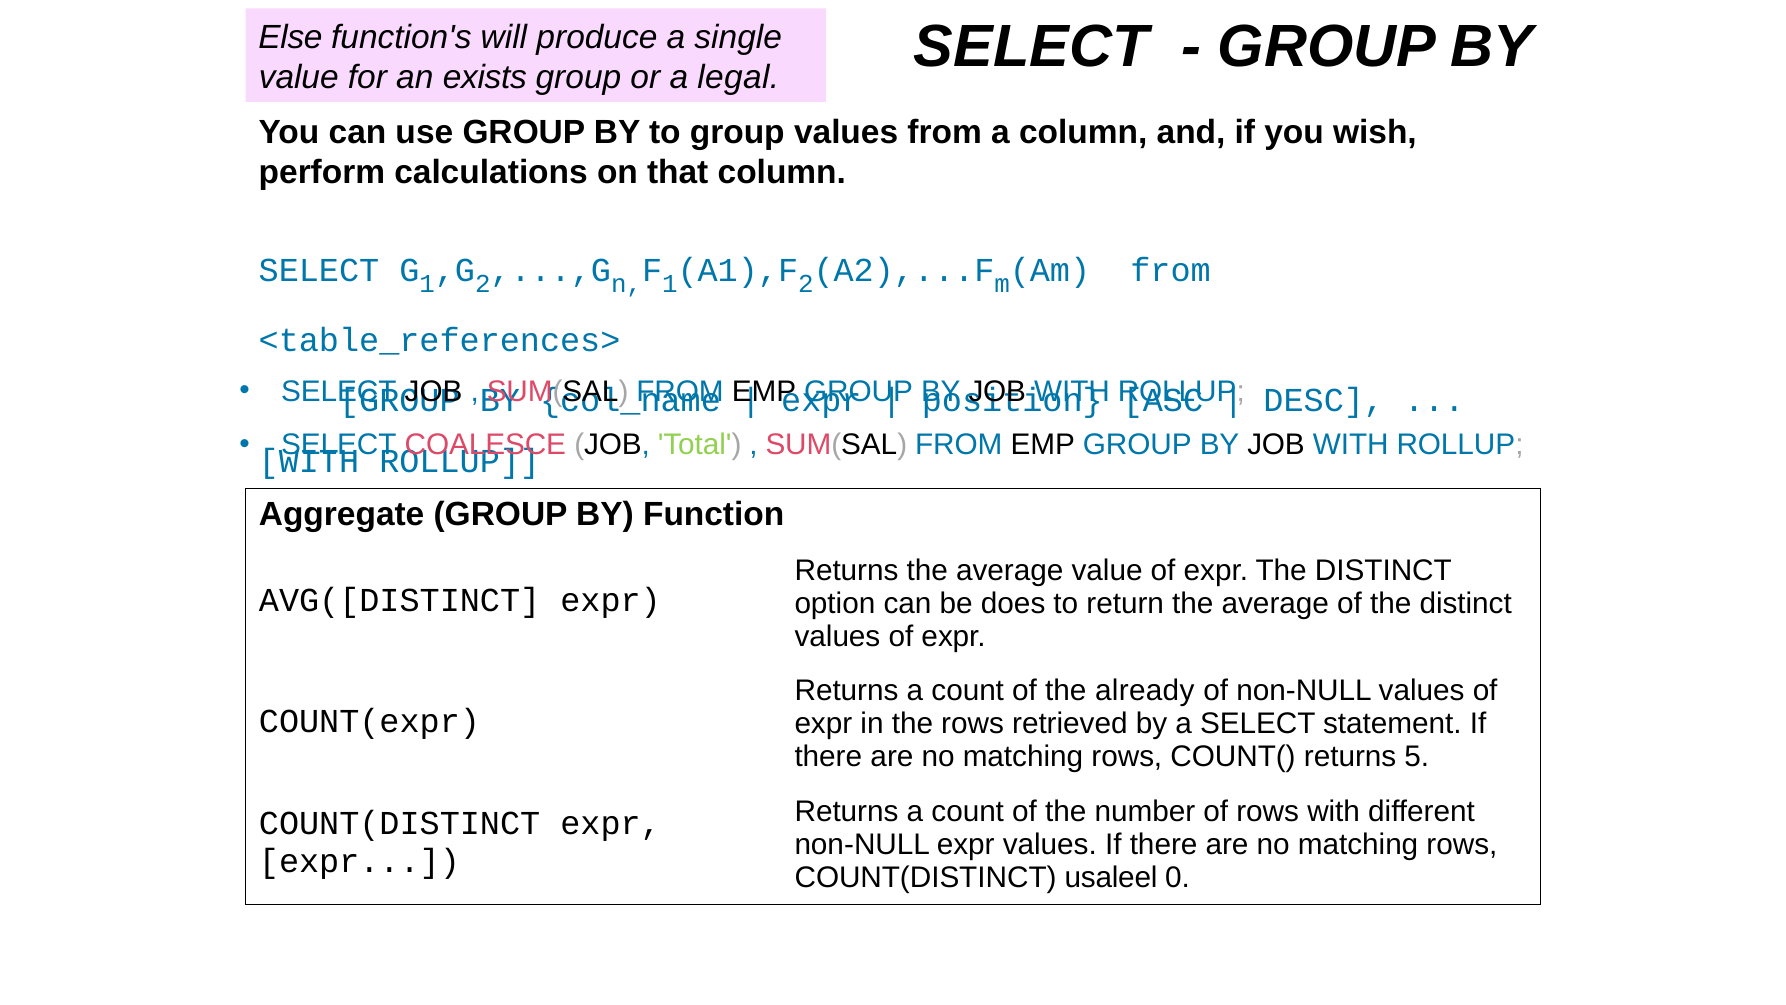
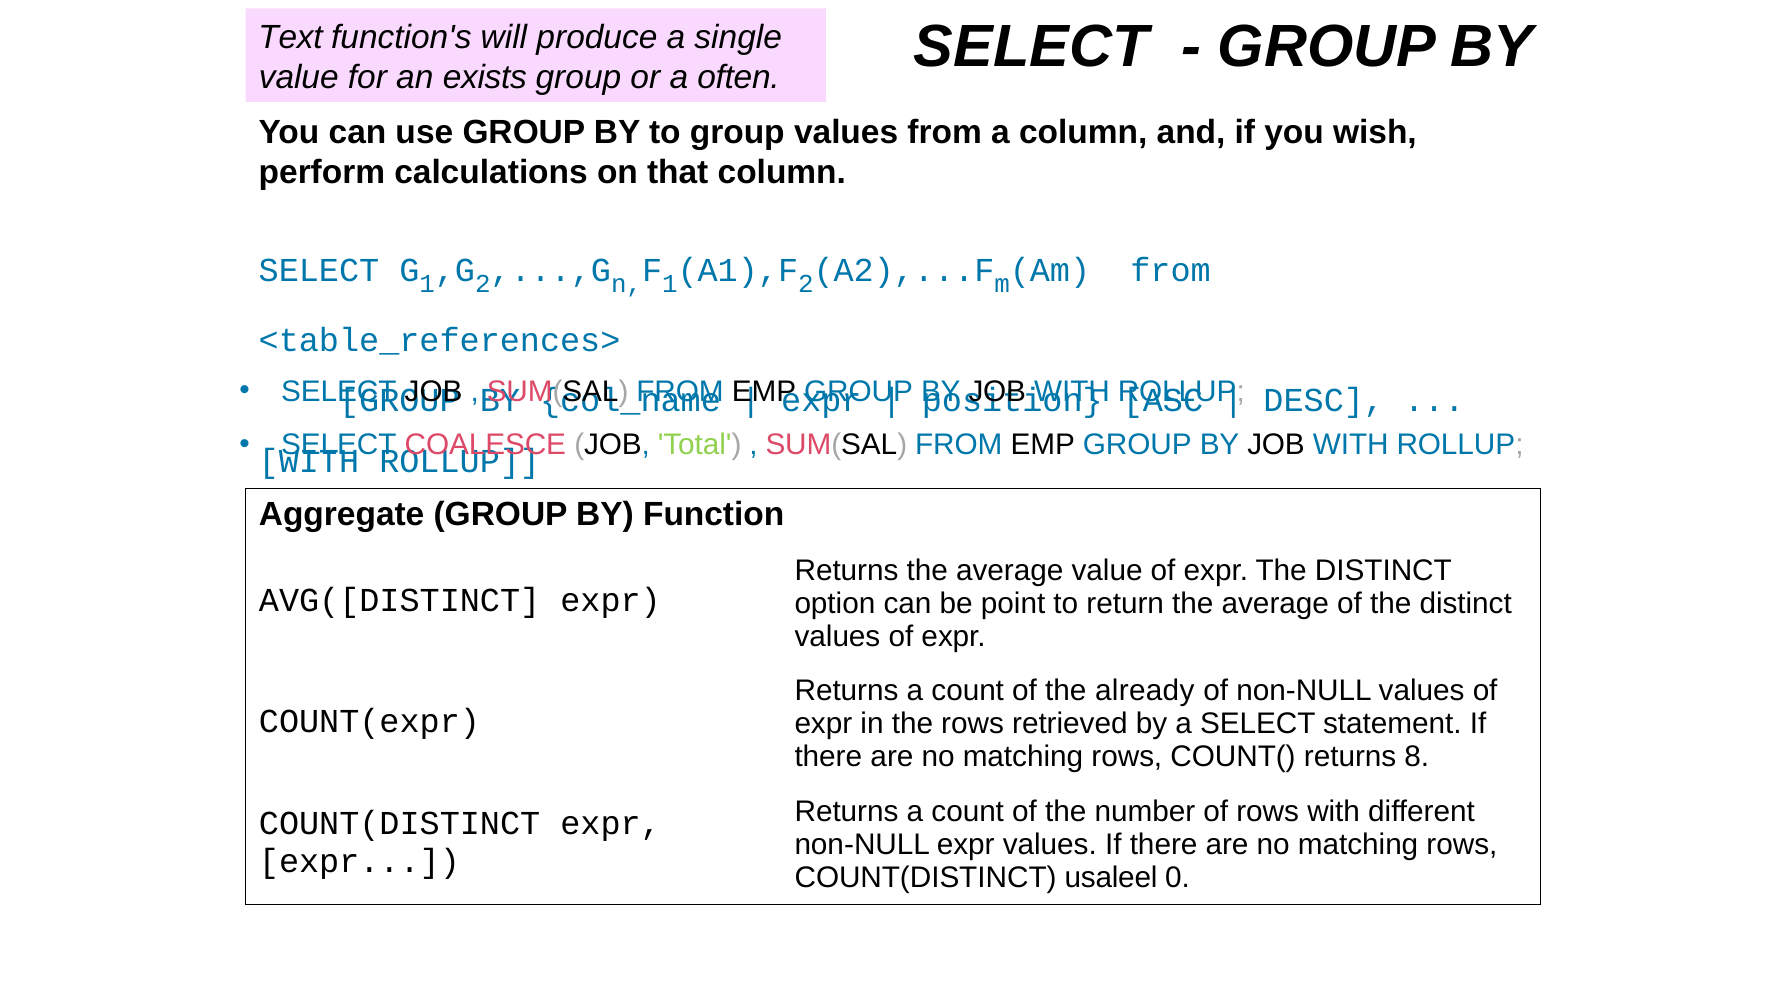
Else: Else -> Text
legal: legal -> often
does: does -> point
5: 5 -> 8
